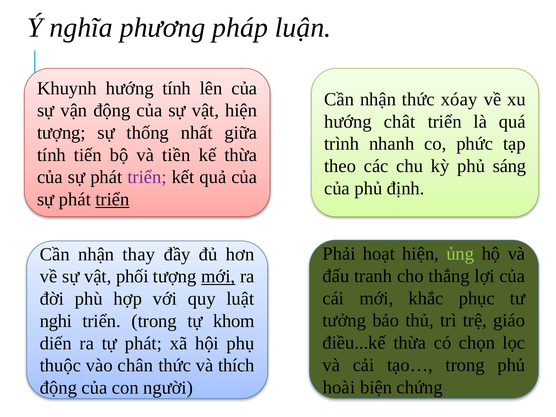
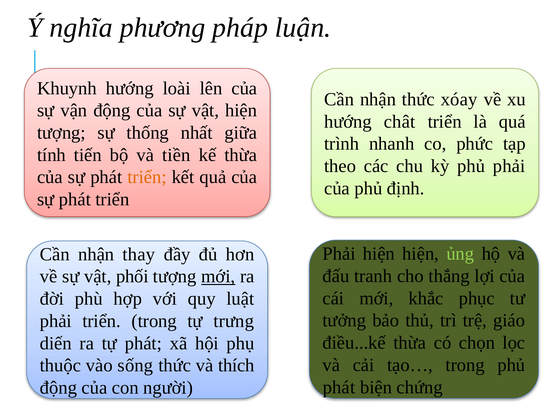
hướng tính: tính -> loài
phủ sáng: sáng -> phải
triển at (147, 177) colour: purple -> orange
triển at (112, 199) underline: present -> none
Phải hoạt: hoạt -> hiện
nghi at (56, 321): nghi -> phải
khom: khom -> trưng
chân: chân -> sống
hoài at (339, 387): hoài -> phát
